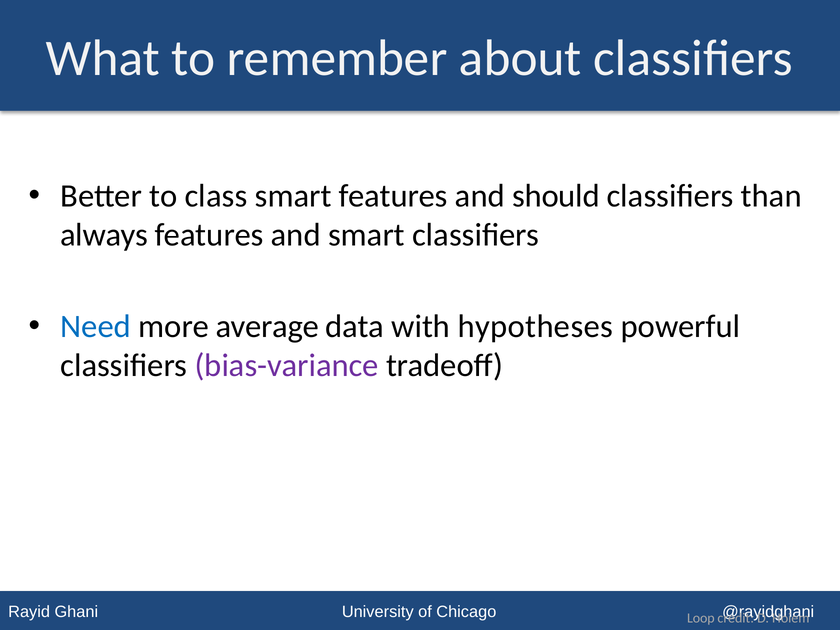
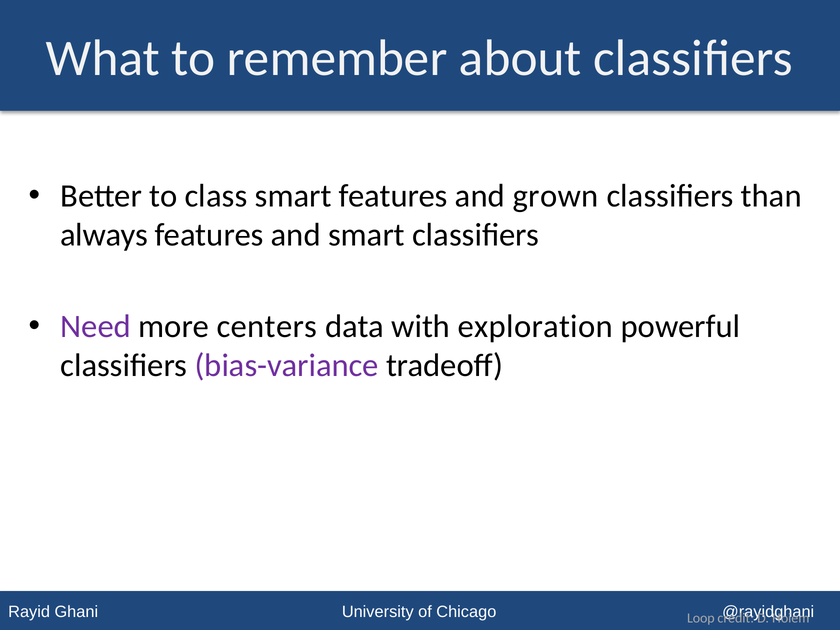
should: should -> grown
Need colour: blue -> purple
average: average -> centers
hypotheses: hypotheses -> exploration
